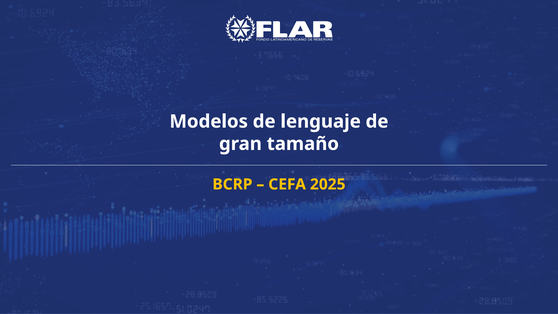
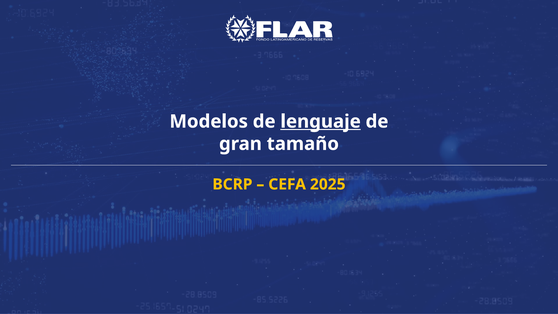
lenguaje underline: none -> present
